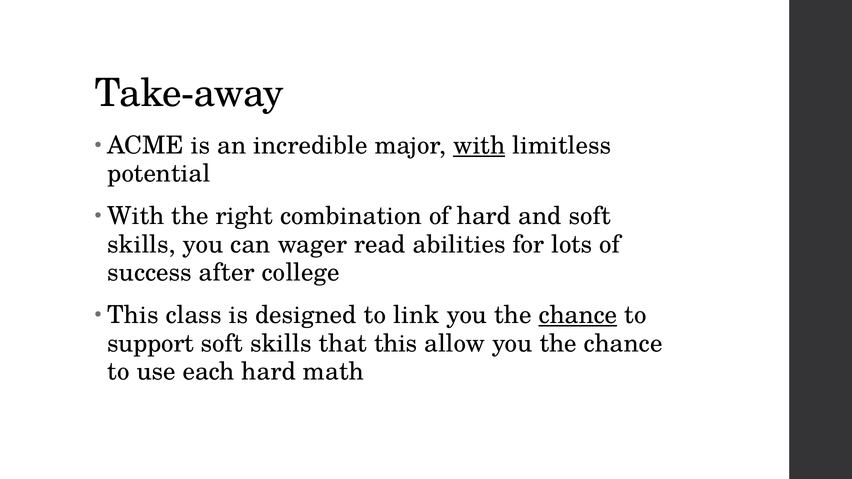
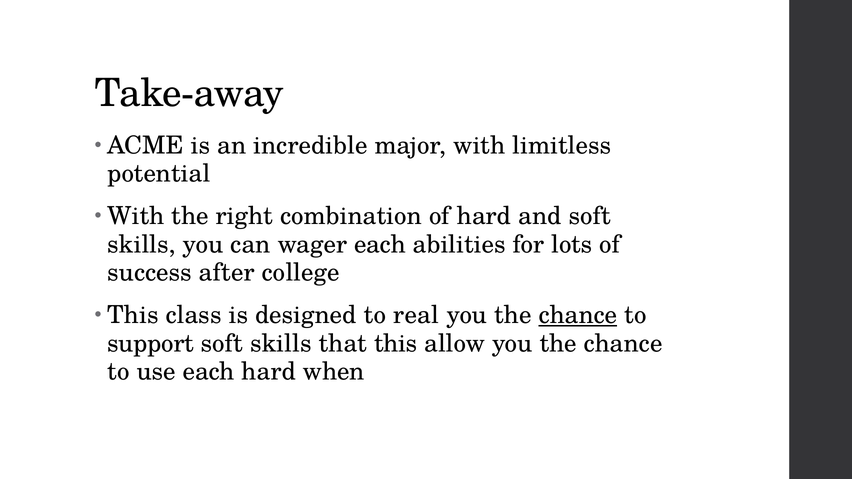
with at (479, 145) underline: present -> none
wager read: read -> each
link: link -> real
math: math -> when
